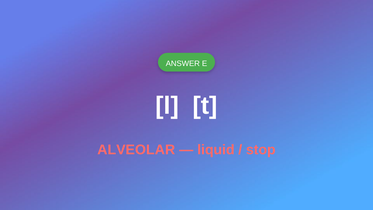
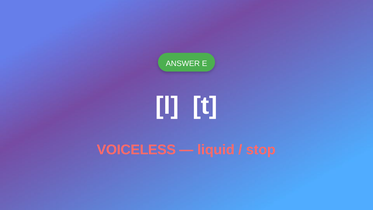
ALVEOLAR: ALVEOLAR -> VOICELESS
